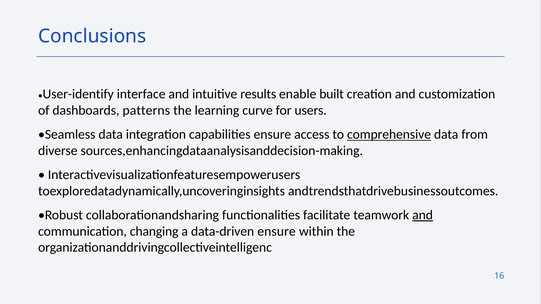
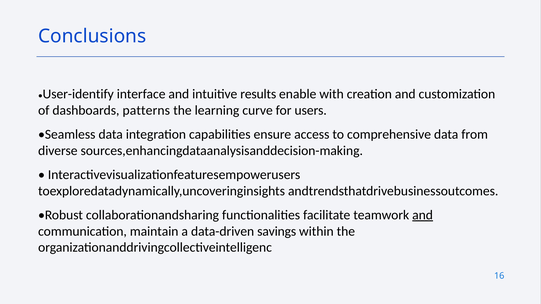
built: built -> with
comprehensive underline: present -> none
changing: changing -> maintain
data-driven ensure: ensure -> savings
